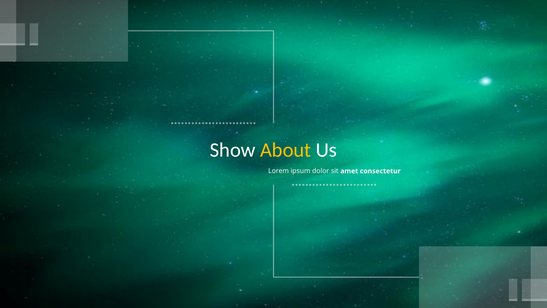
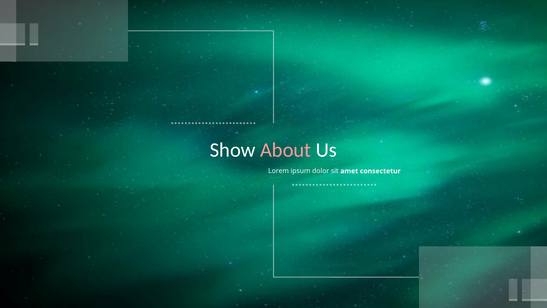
About colour: yellow -> pink
